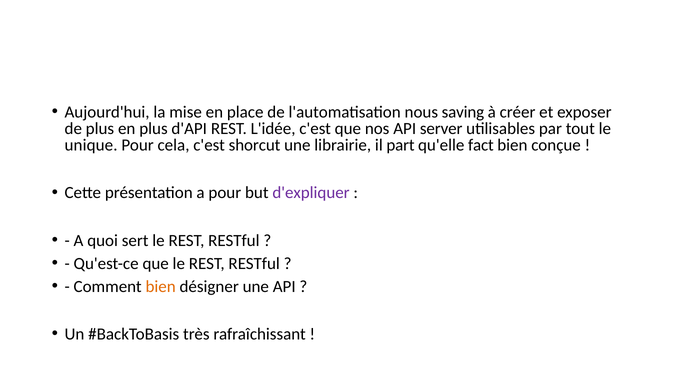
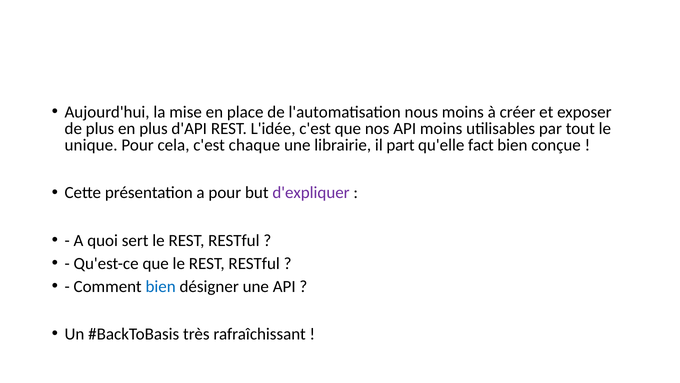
nous saving: saving -> moins
API server: server -> moins
shorcut: shorcut -> chaque
bien at (161, 286) colour: orange -> blue
